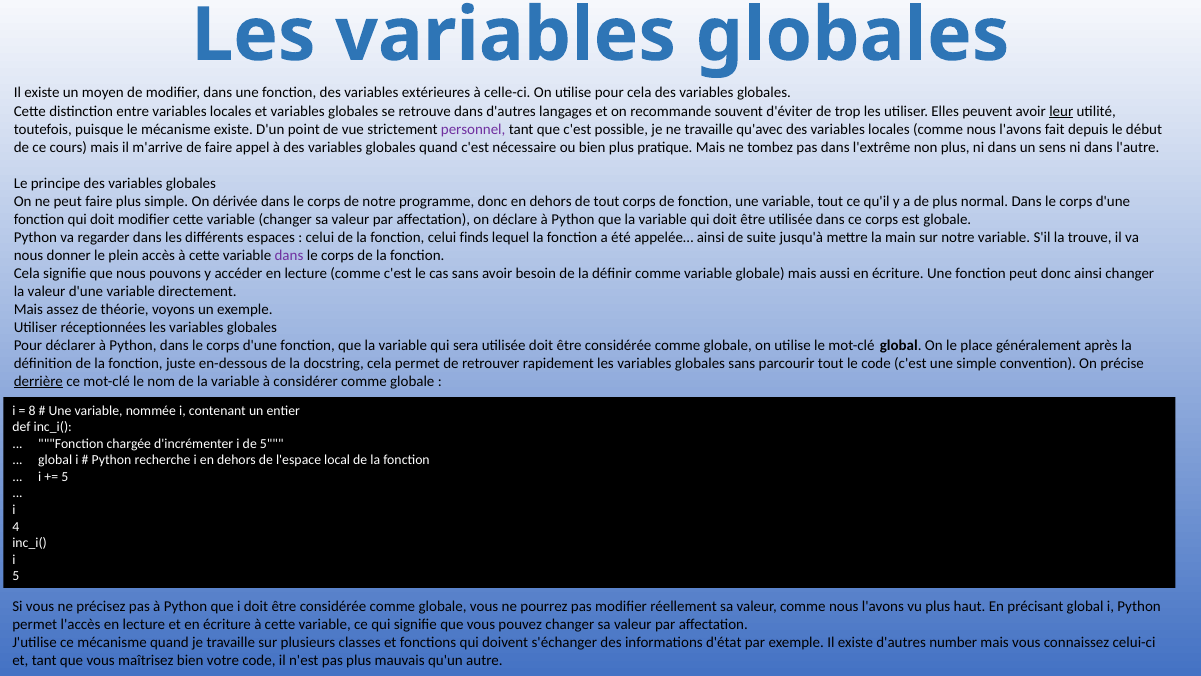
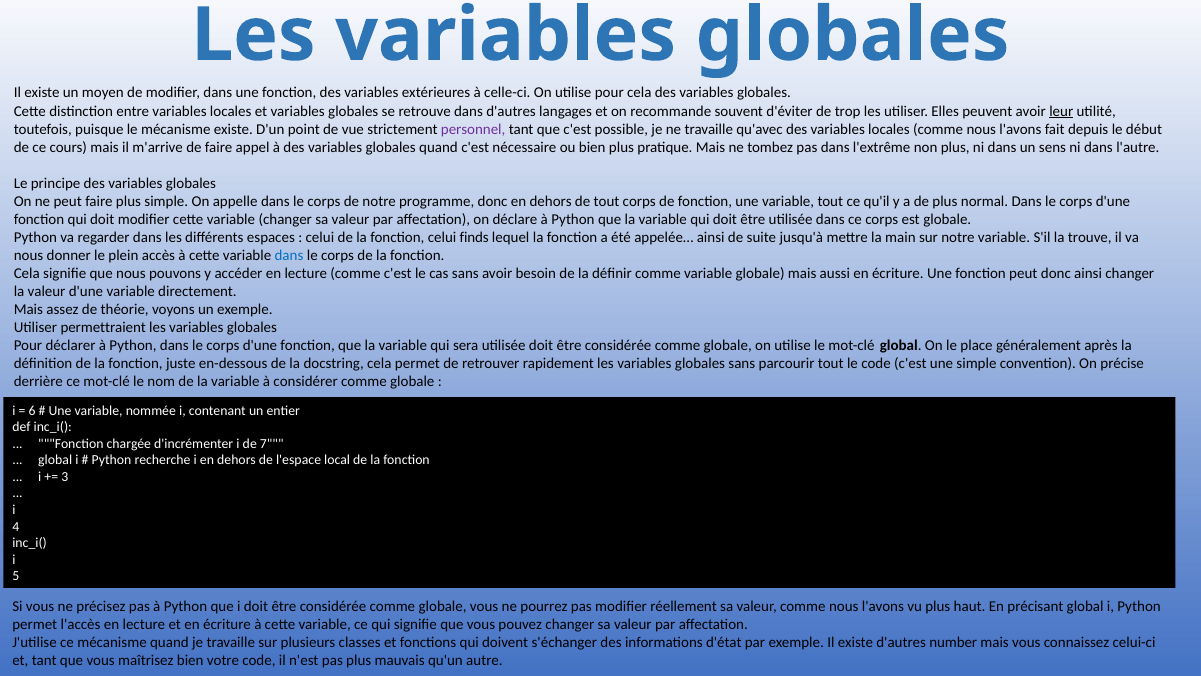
dérivée: dérivée -> appelle
dans at (289, 255) colour: purple -> blue
réceptionnées: réceptionnées -> permettraient
derrière underline: present -> none
8: 8 -> 6
de 5: 5 -> 7
5 at (65, 477): 5 -> 3
